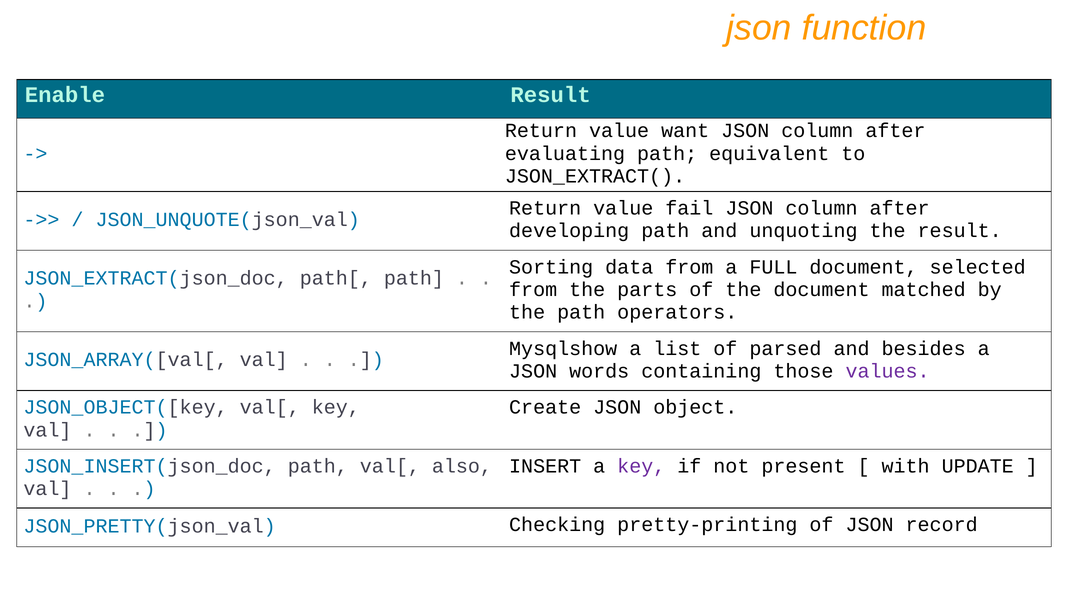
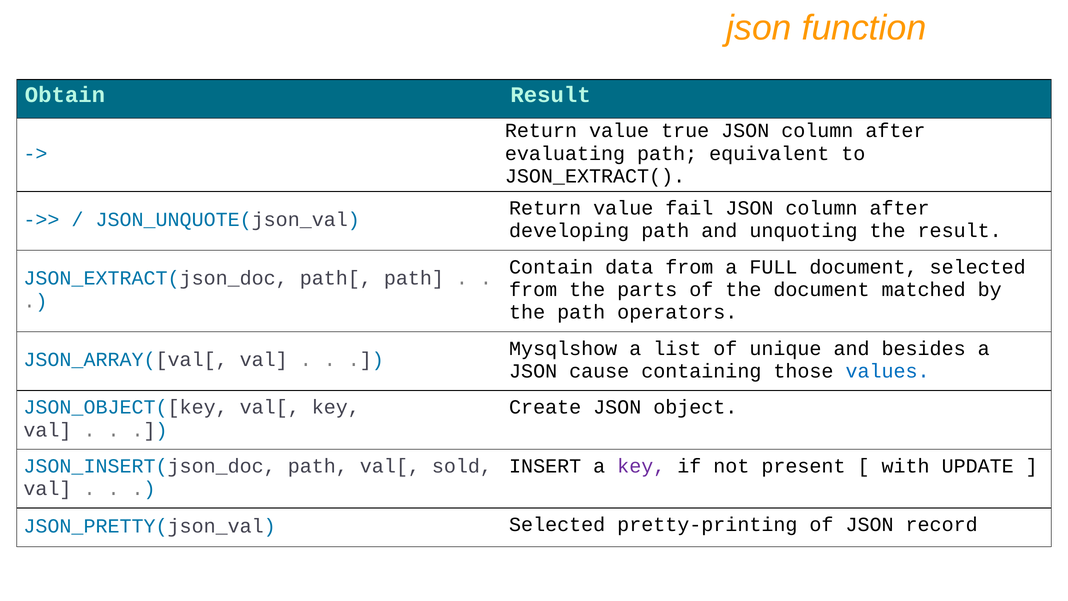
Enable: Enable -> Obtain
want: want -> true
Sorting: Sorting -> Contain
parsed: parsed -> unique
words: words -> cause
values colour: purple -> blue
also: also -> sold
Checking at (557, 525): Checking -> Selected
